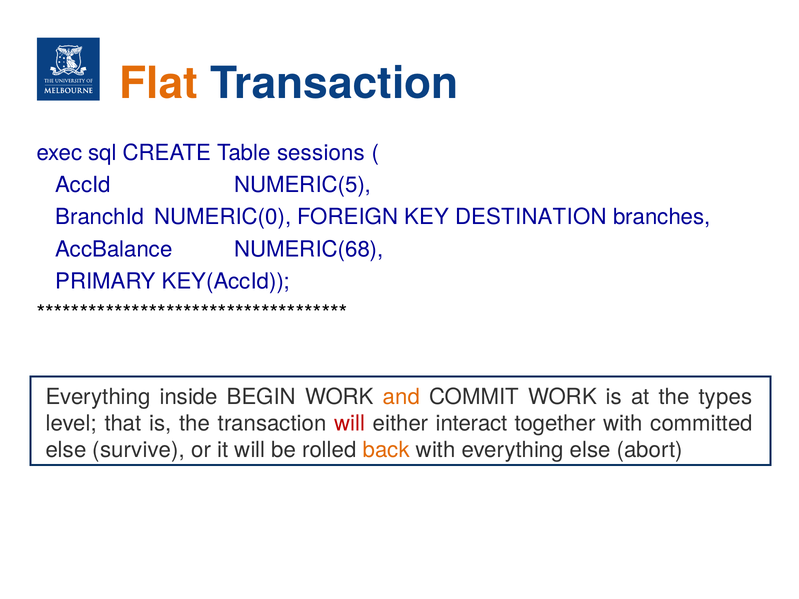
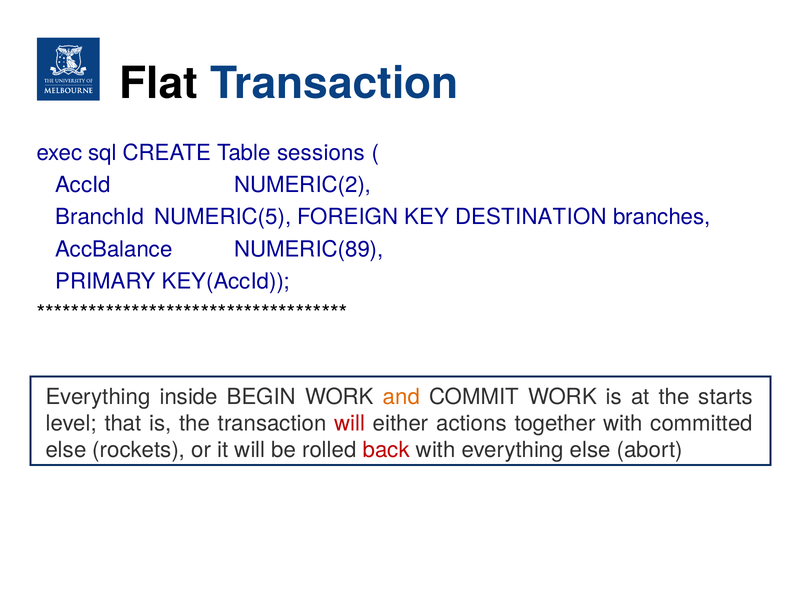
Flat colour: orange -> black
NUMERIC(5: NUMERIC(5 -> NUMERIC(2
NUMERIC(0: NUMERIC(0 -> NUMERIC(5
NUMERIC(68: NUMERIC(68 -> NUMERIC(89
types: types -> starts
interact: interact -> actions
survive: survive -> rockets
back colour: orange -> red
